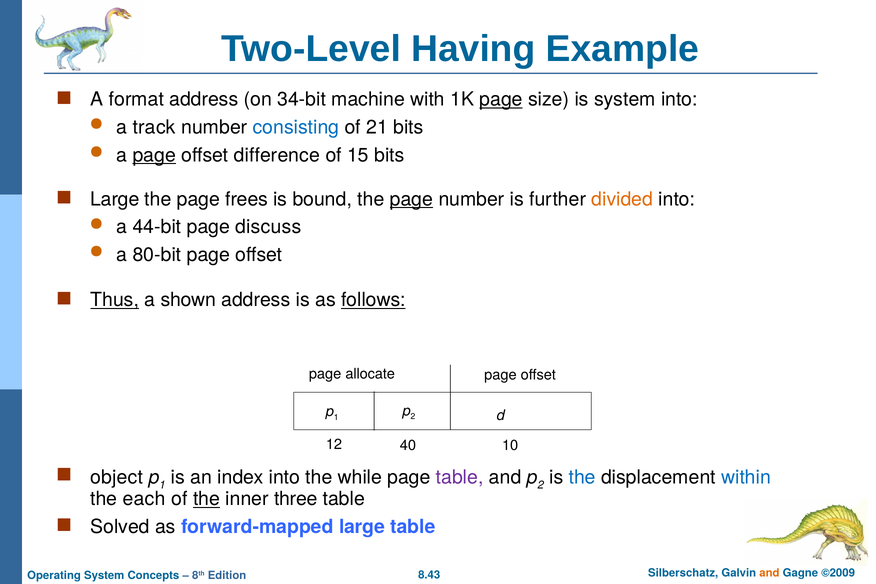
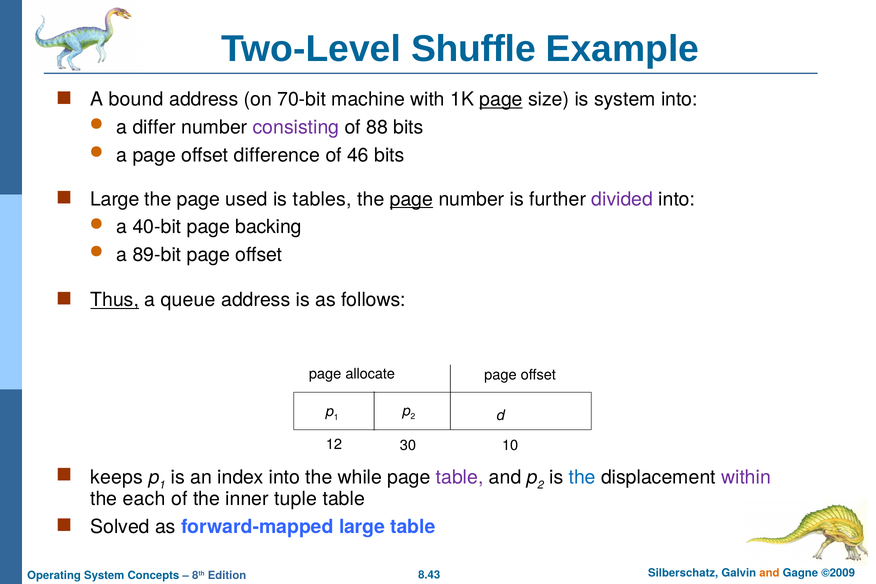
Having: Having -> Shuffle
format: format -> bound
34-bit: 34-bit -> 70-bit
track: track -> differ
consisting colour: blue -> purple
21: 21 -> 88
page at (154, 155) underline: present -> none
15: 15 -> 46
frees: frees -> used
bound: bound -> tables
divided colour: orange -> purple
44-bit: 44-bit -> 40-bit
discuss: discuss -> backing
80-bit: 80-bit -> 89-bit
shown: shown -> queue
follows underline: present -> none
40: 40 -> 30
object: object -> keeps
within colour: blue -> purple
the at (207, 499) underline: present -> none
three: three -> tuple
